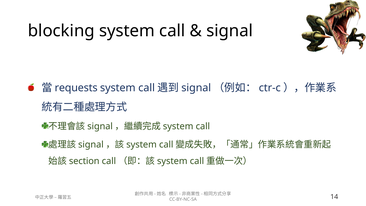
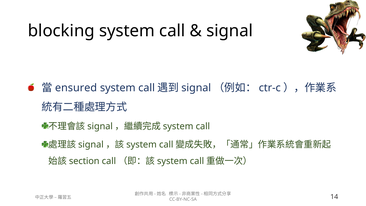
requests: requests -> ensured
